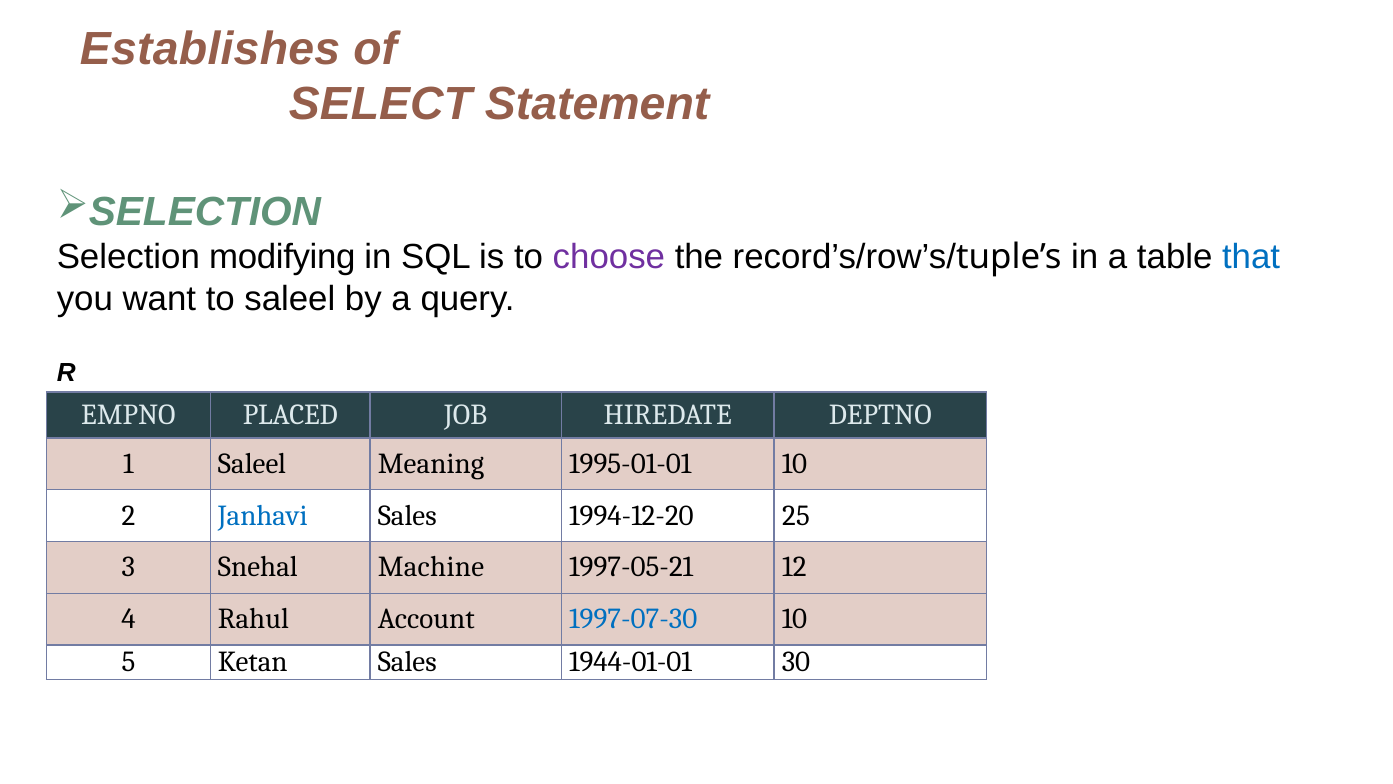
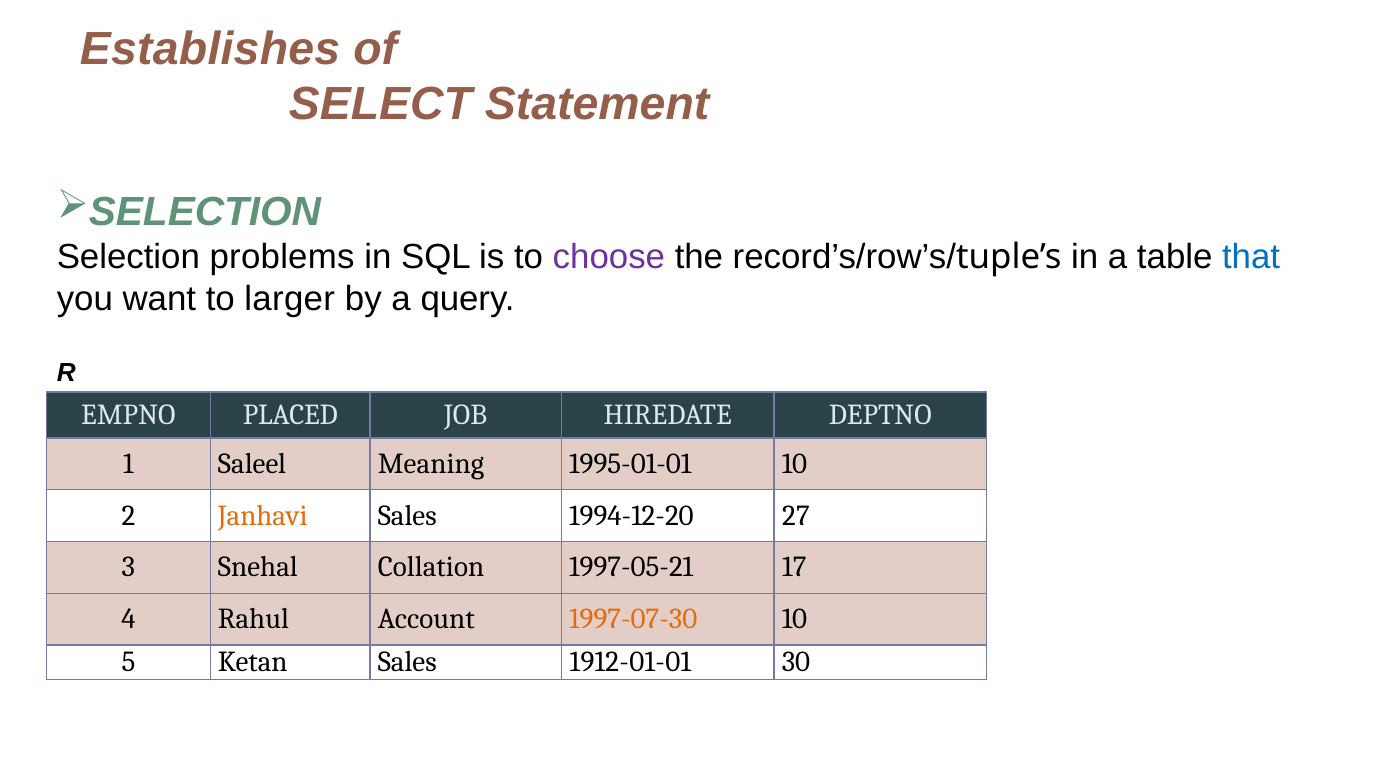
modifying: modifying -> problems
to saleel: saleel -> larger
Janhavi colour: blue -> orange
25: 25 -> 27
Machine: Machine -> Collation
12: 12 -> 17
1997-07-30 colour: blue -> orange
1944-01-01: 1944-01-01 -> 1912-01-01
